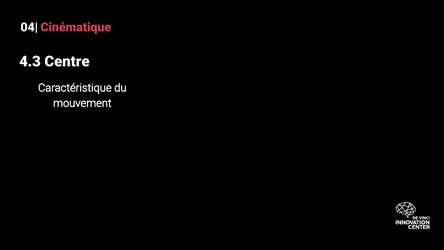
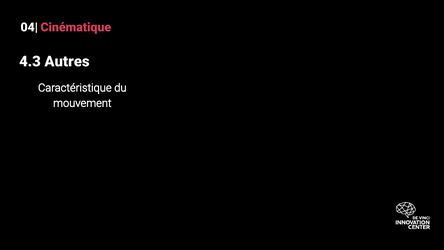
Centre: Centre -> Autres
